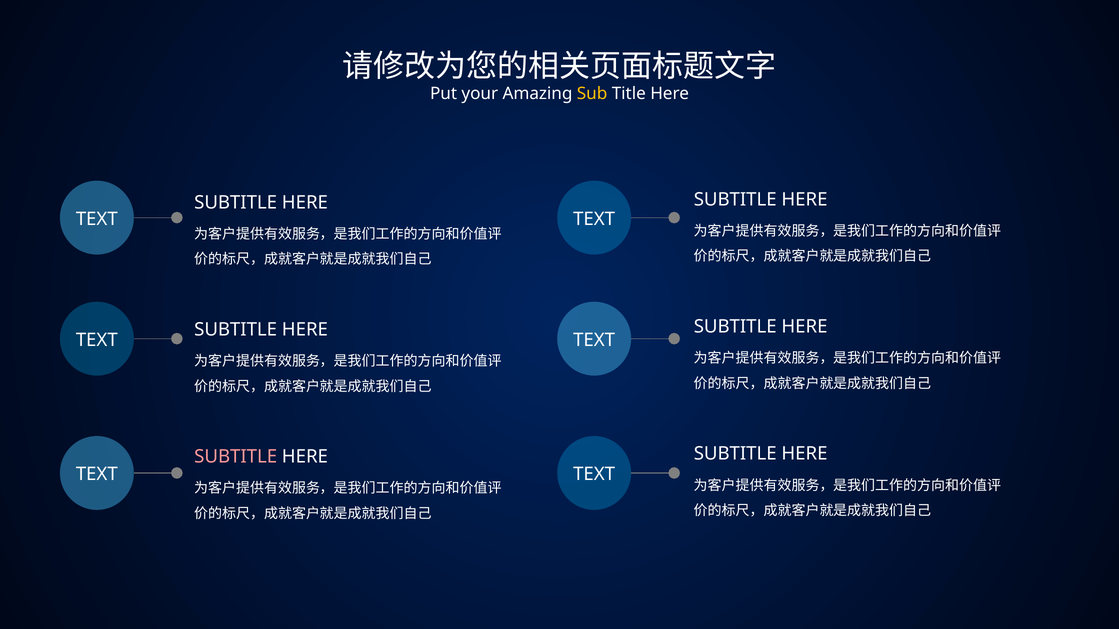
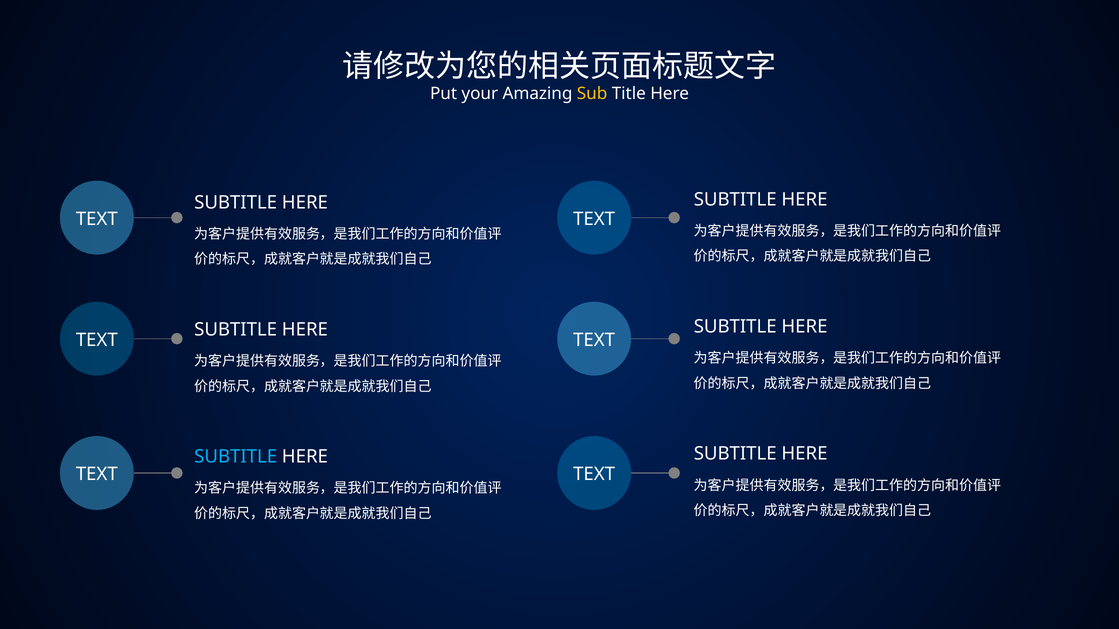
SUBTITLE at (236, 457) colour: pink -> light blue
